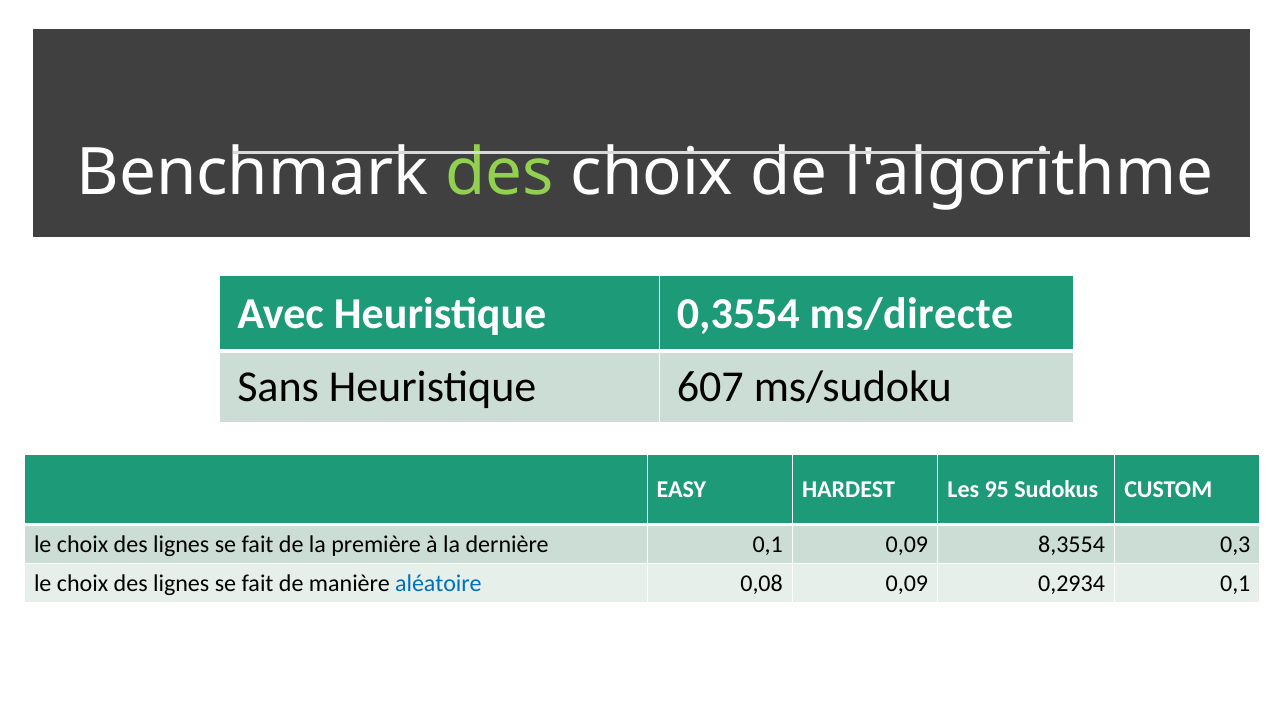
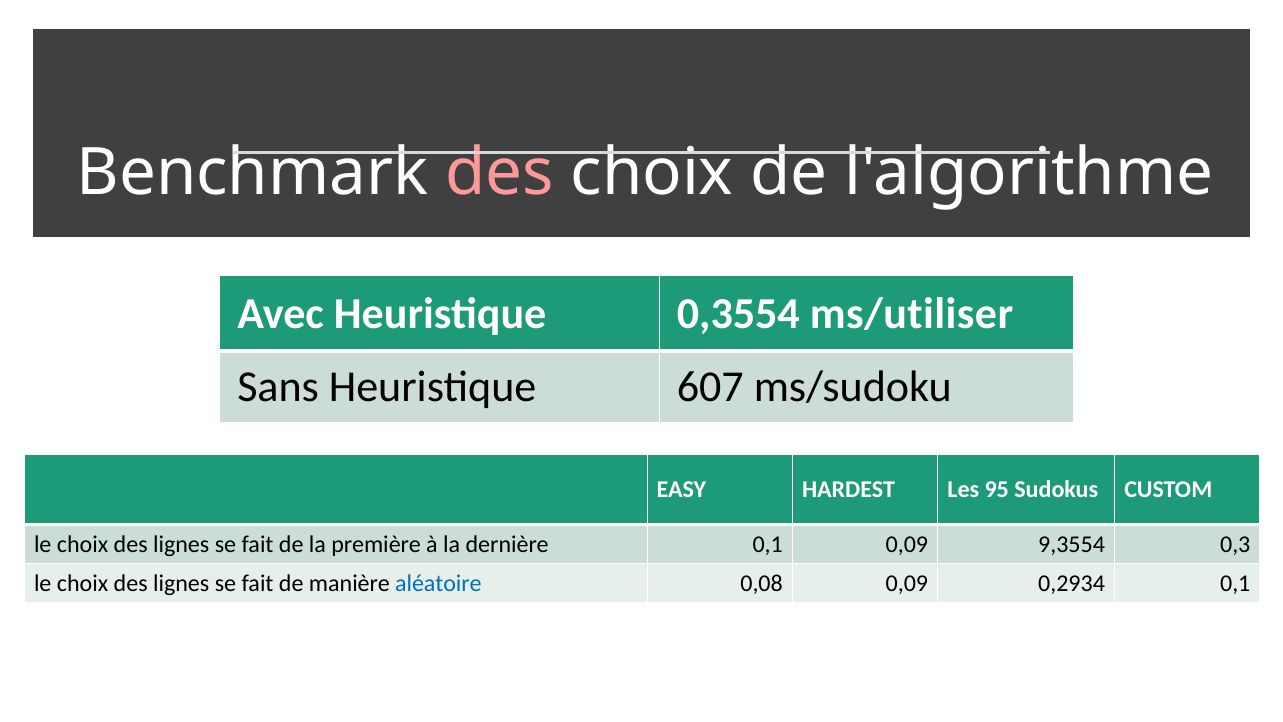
des at (499, 173) colour: light green -> pink
ms/directe: ms/directe -> ms/utiliser
8,3554: 8,3554 -> 9,3554
